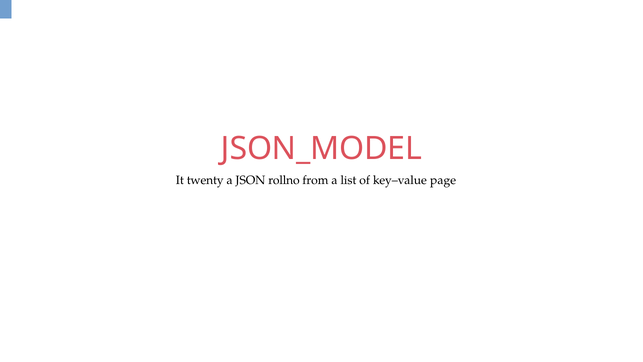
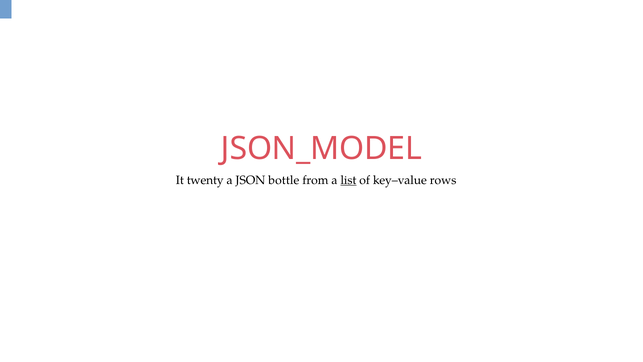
rollno: rollno -> bottle
list underline: none -> present
page: page -> rows
